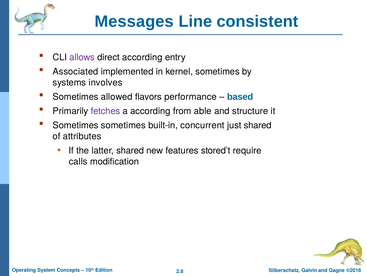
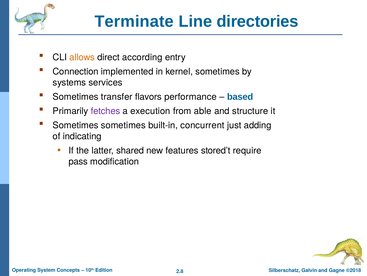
Messages: Messages -> Terminate
consistent: consistent -> directories
allows colour: purple -> orange
Associated: Associated -> Connection
involves: involves -> services
allowed: allowed -> transfer
a according: according -> execution
just shared: shared -> adding
attributes: attributes -> indicating
calls: calls -> pass
